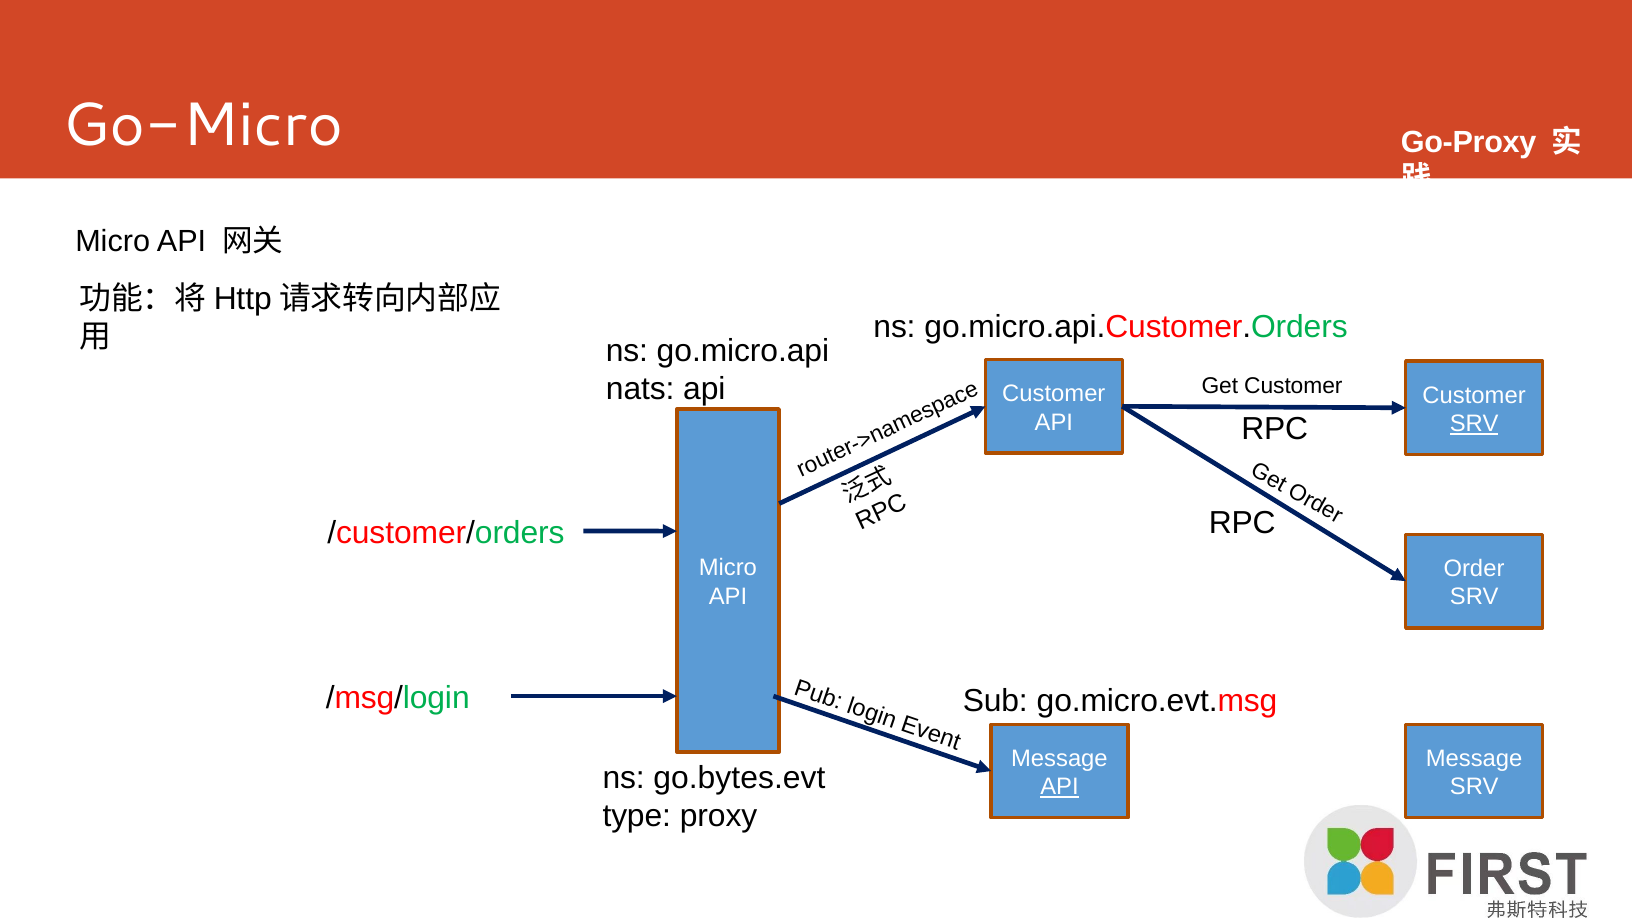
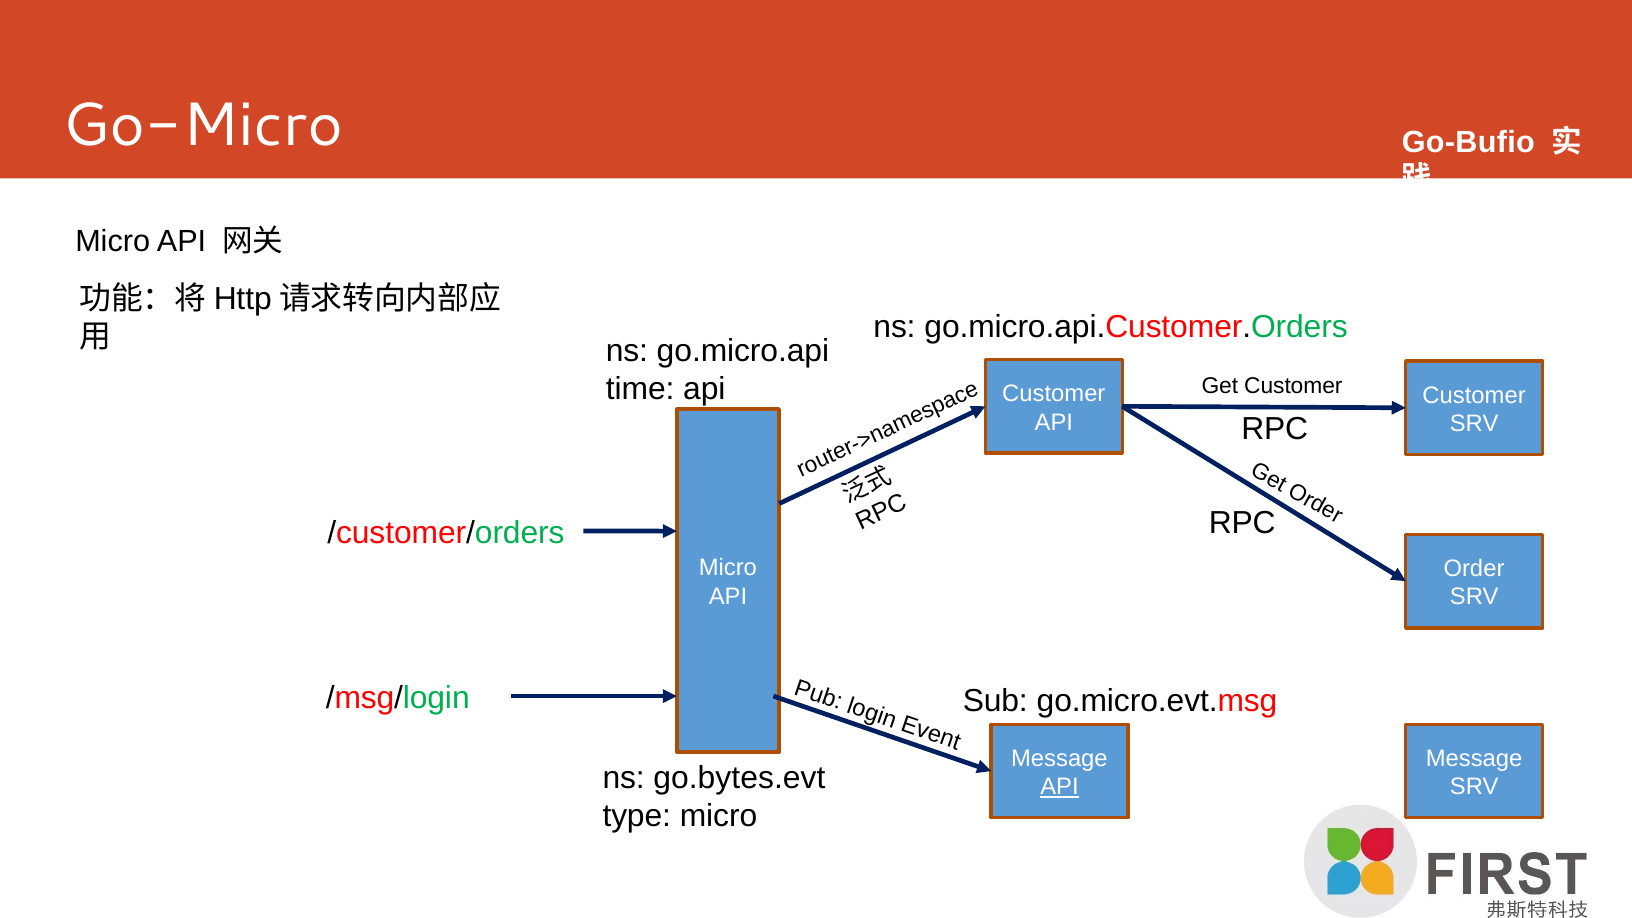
Go-Proxy: Go-Proxy -> Go-Bufio
nats: nats -> time
SRV at (1474, 424) underline: present -> none
type proxy: proxy -> micro
